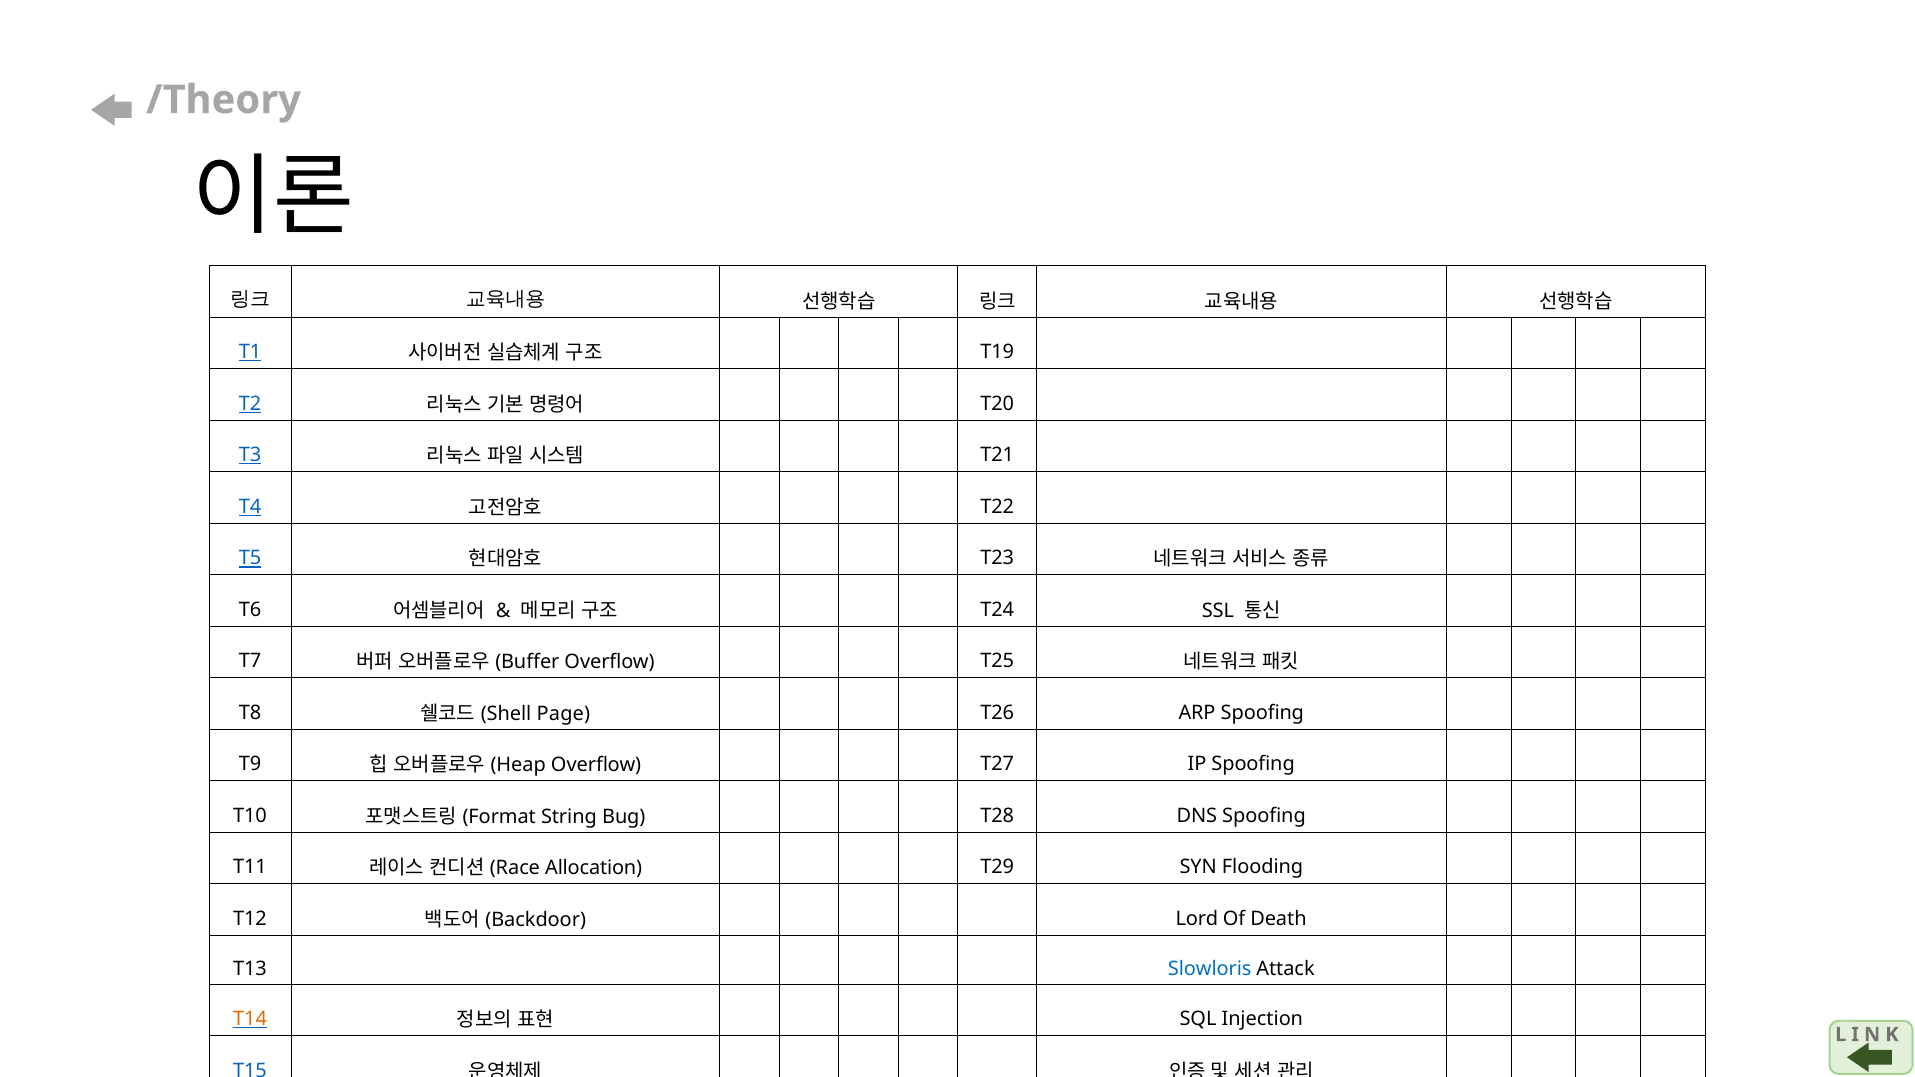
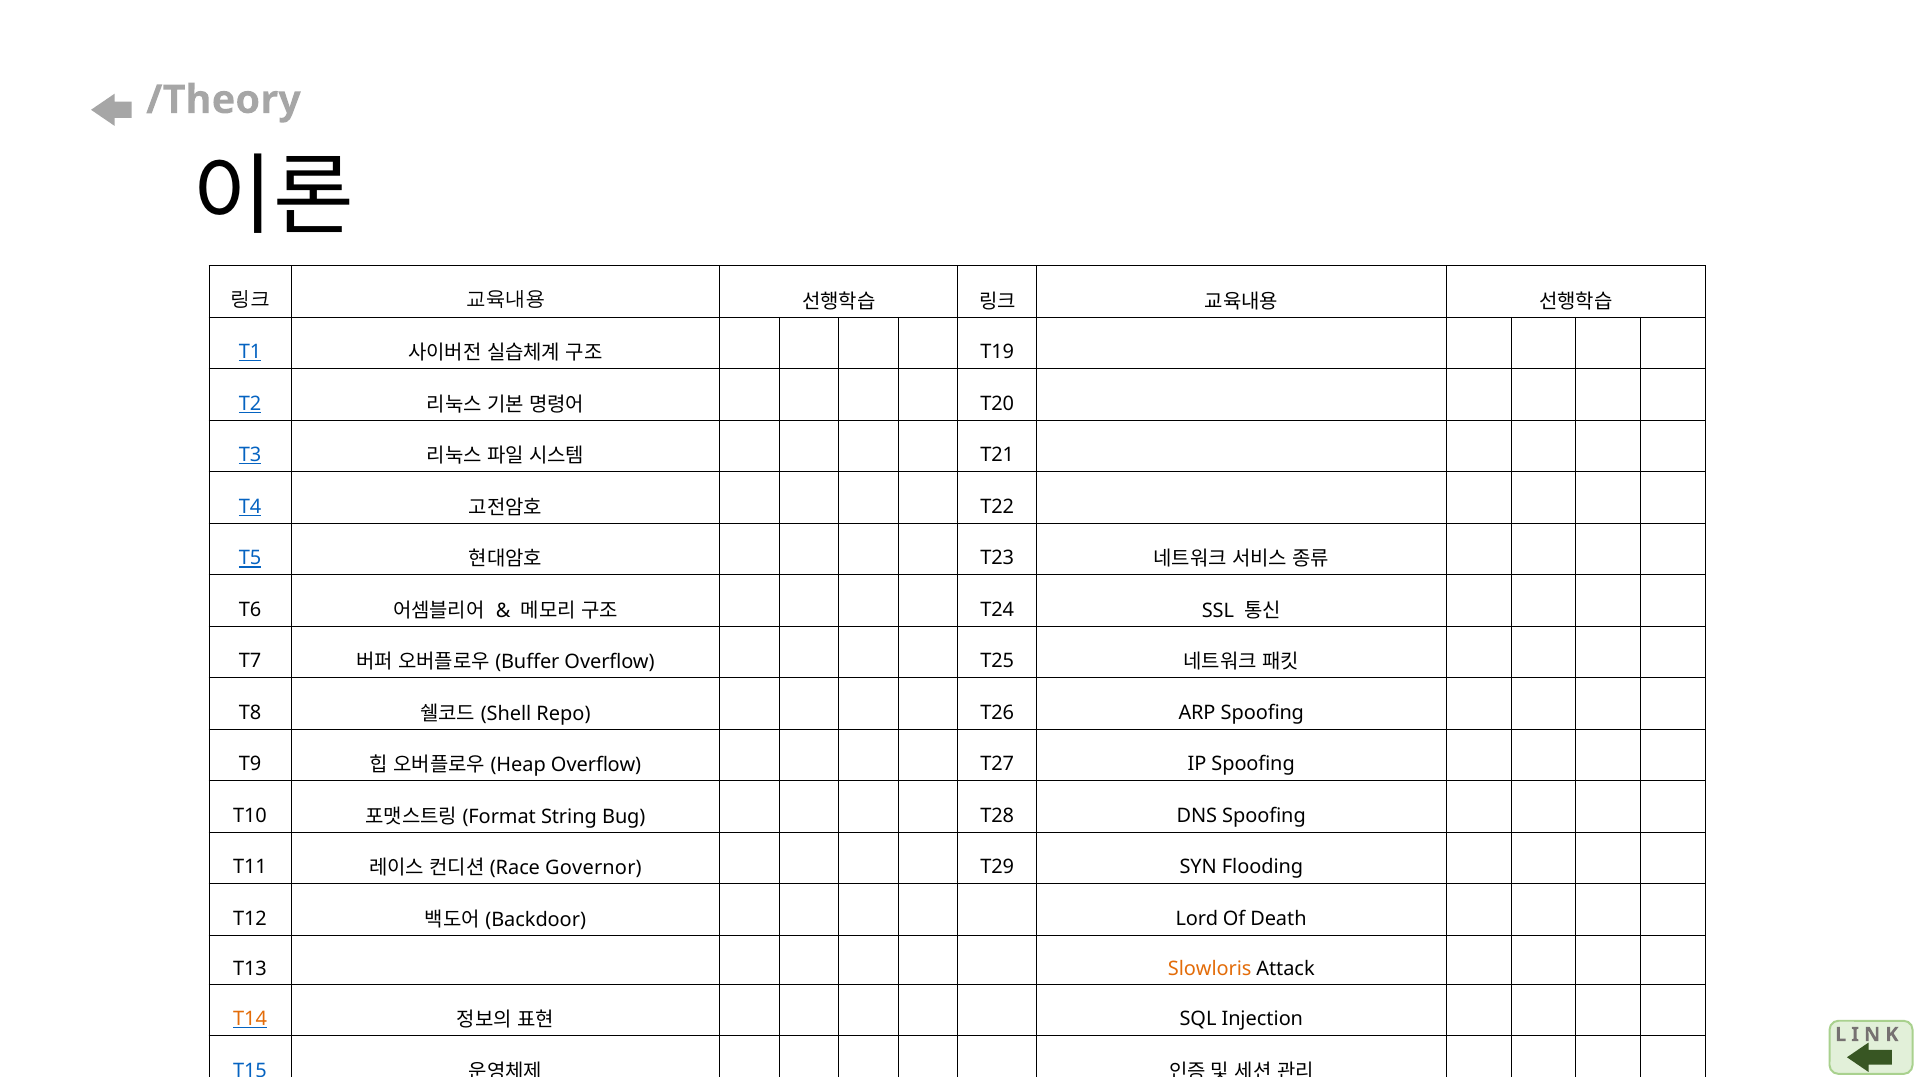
Page: Page -> Repo
Allocation: Allocation -> Governor
Slowloris colour: blue -> orange
